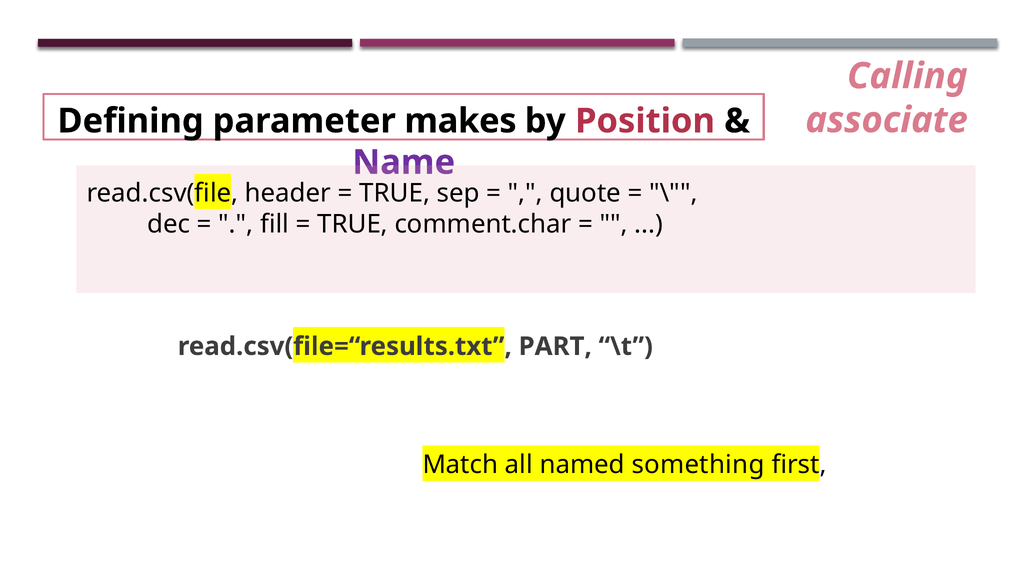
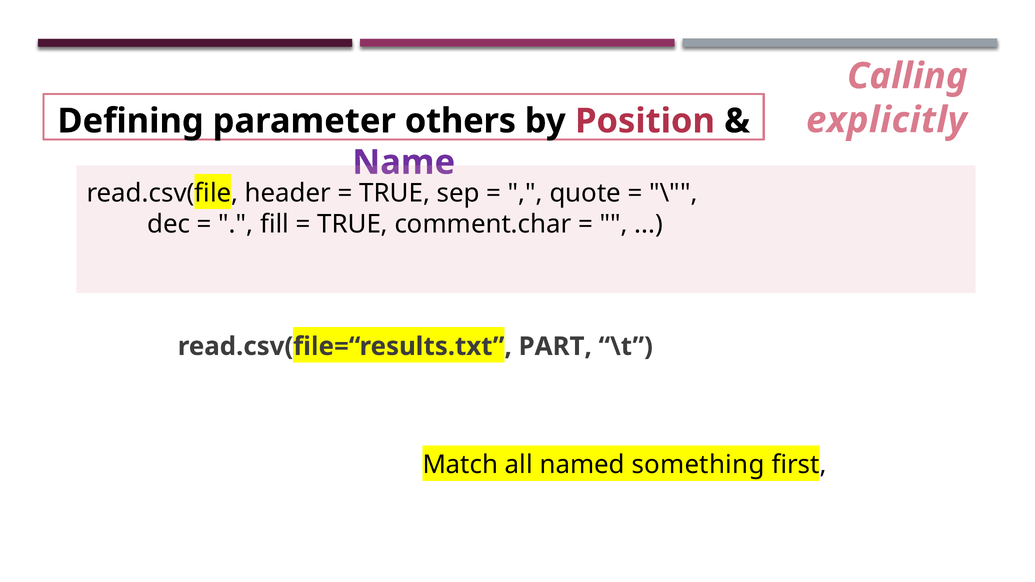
associate: associate -> explicitly
makes: makes -> others
